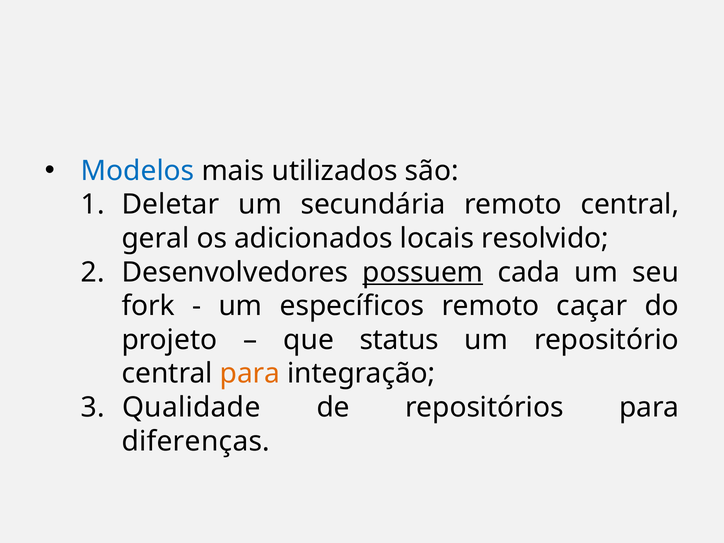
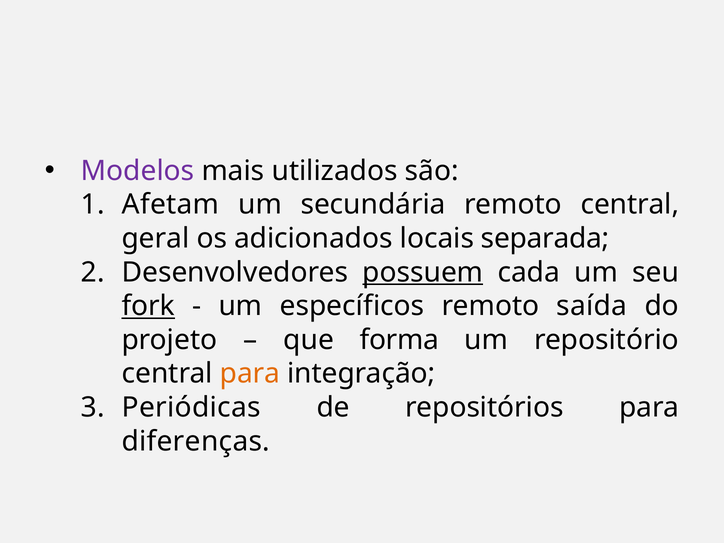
Modelos colour: blue -> purple
Deletar: Deletar -> Afetam
resolvido: resolvido -> separada
fork underline: none -> present
caçar: caçar -> saída
status: status -> forma
Qualidade: Qualidade -> Periódicas
